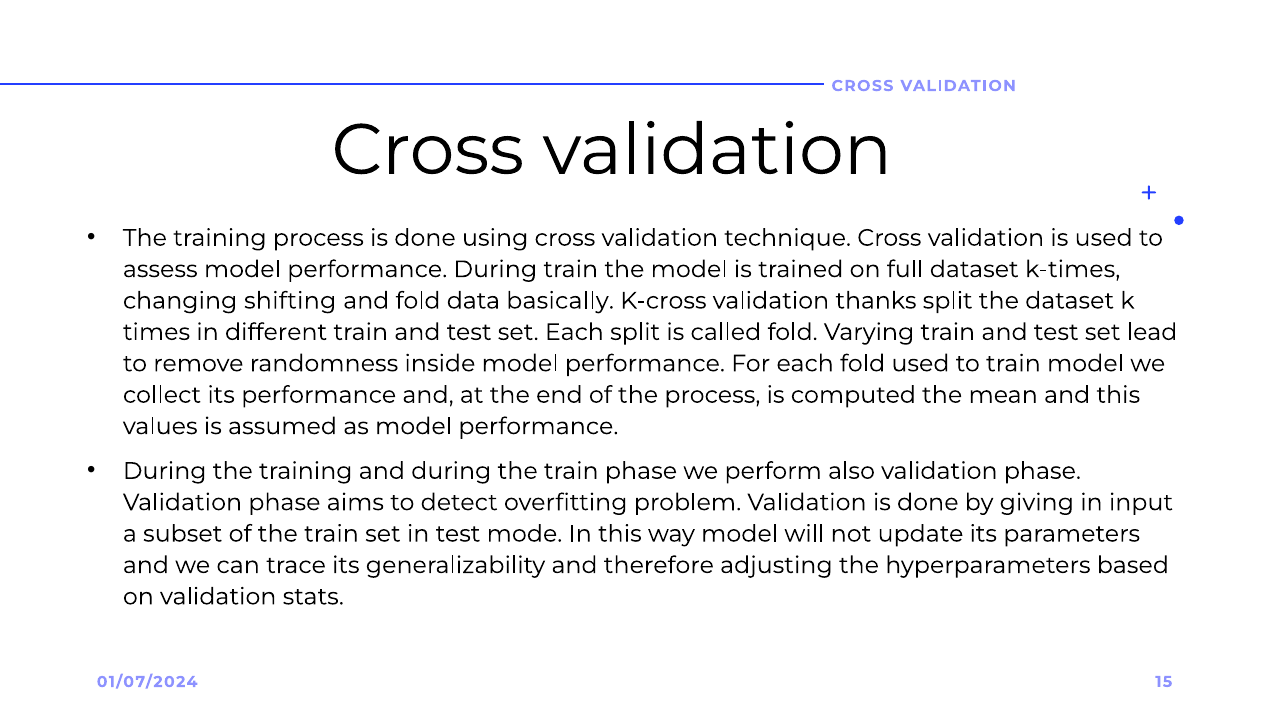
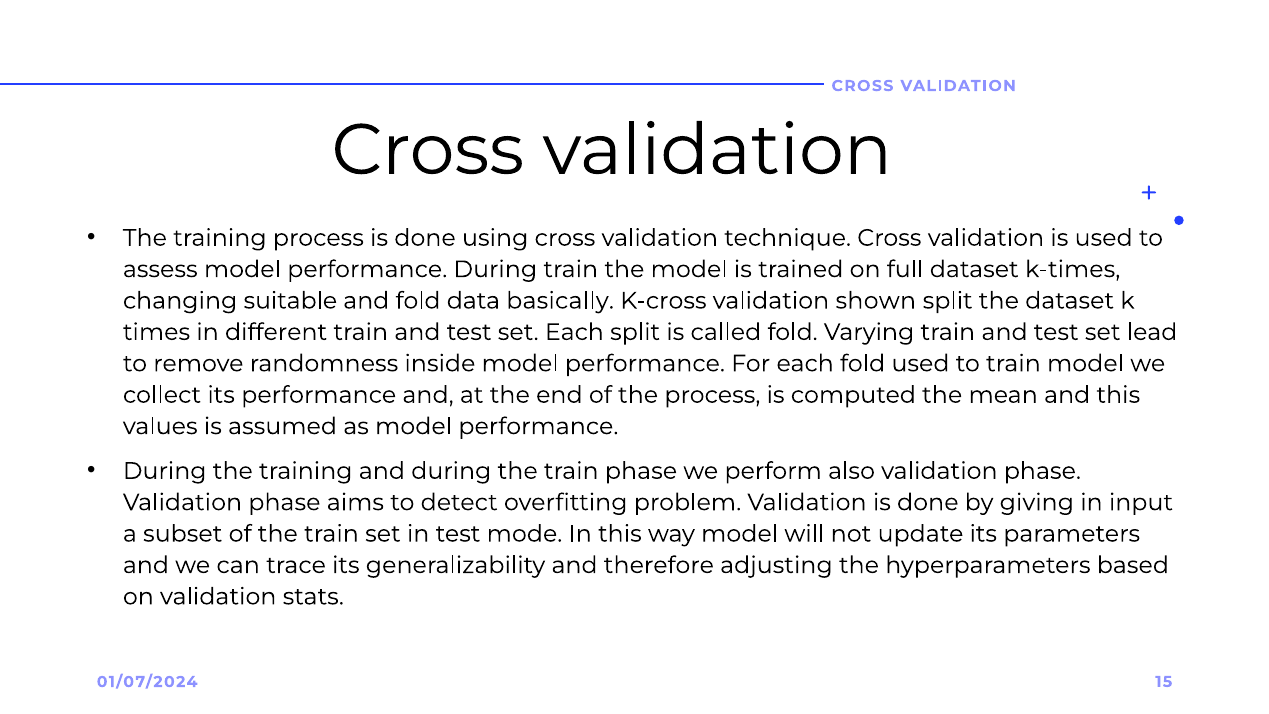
shifting: shifting -> suitable
thanks: thanks -> shown
